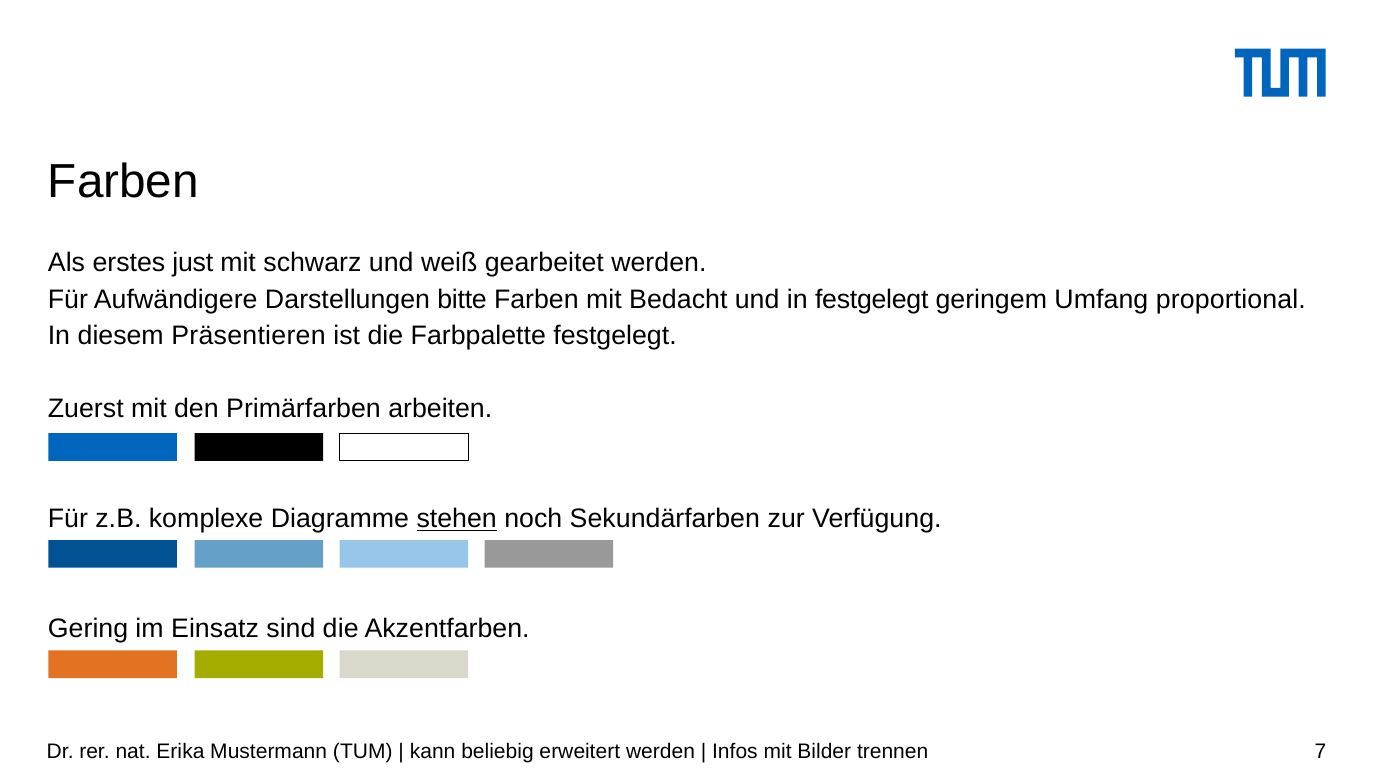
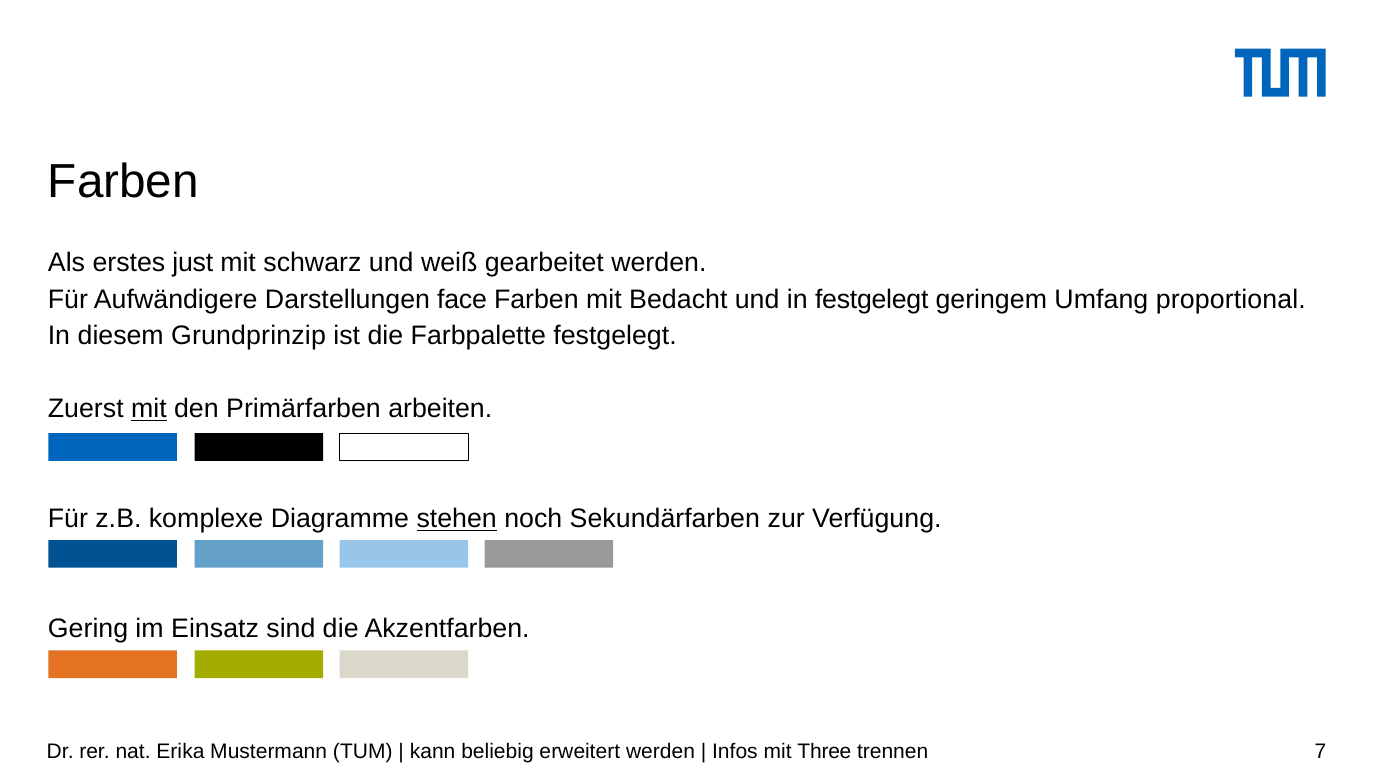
bitte: bitte -> face
Präsentieren: Präsentieren -> Grundprinzip
mit at (149, 409) underline: none -> present
Bilder: Bilder -> Three
